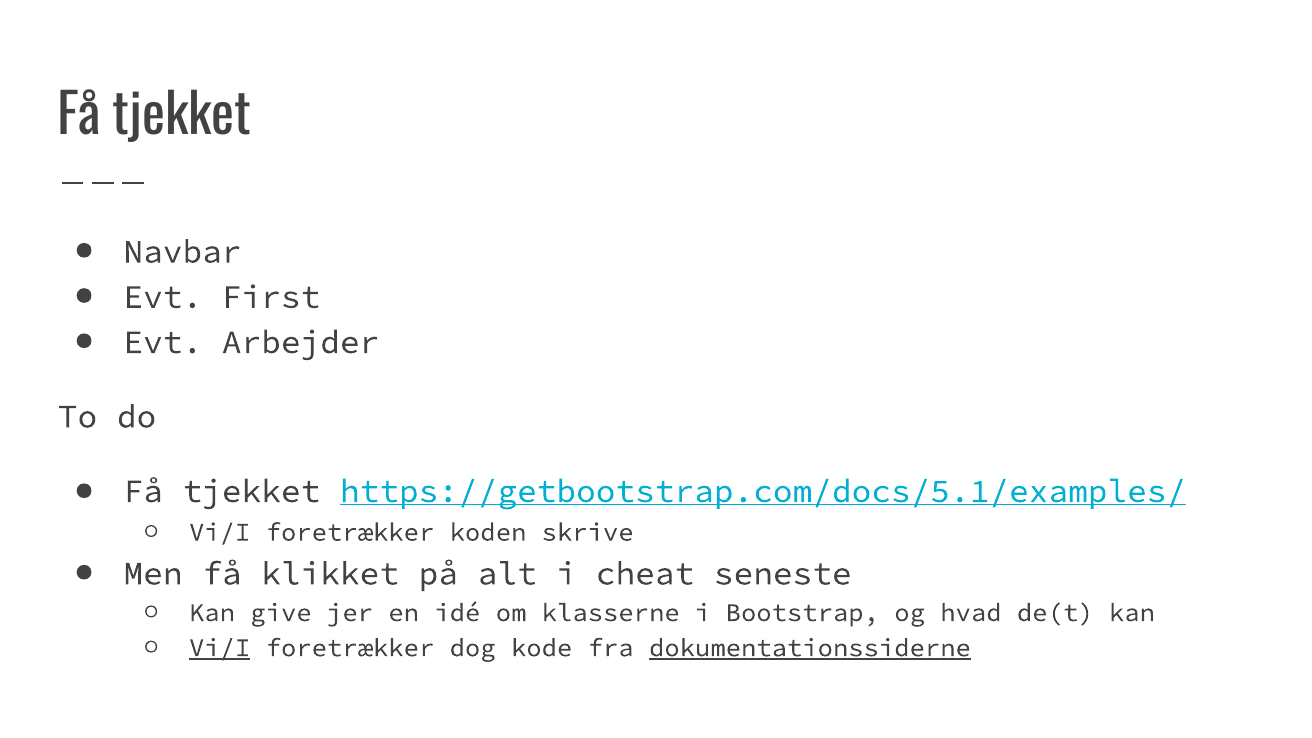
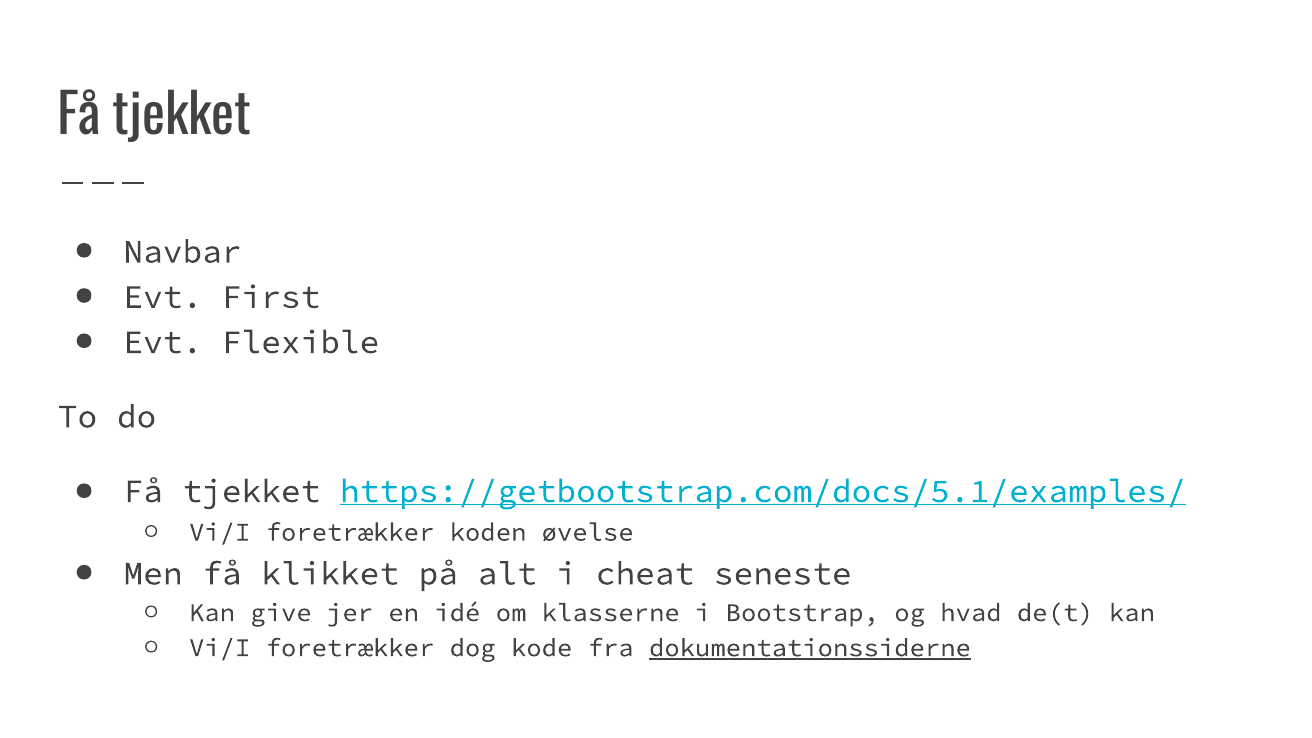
Arbejder: Arbejder -> Flexible
skrive: skrive -> øvelse
Vi/I at (220, 648) underline: present -> none
